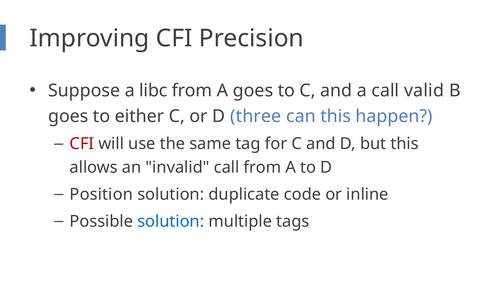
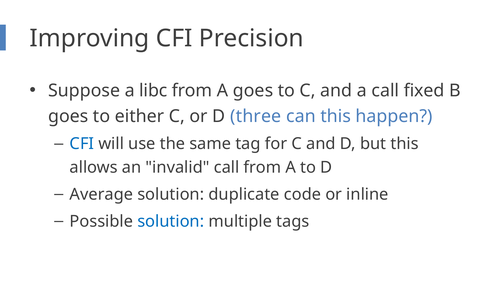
valid: valid -> fixed
CFI at (82, 144) colour: red -> blue
Position: Position -> Average
